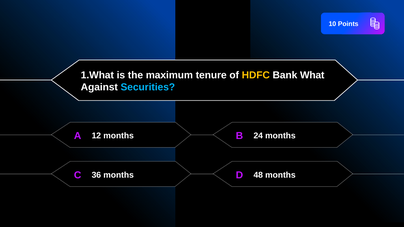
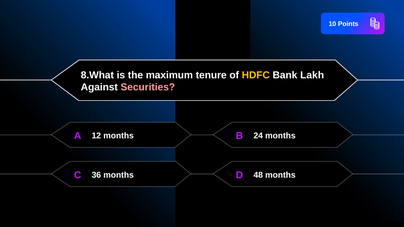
1.What: 1.What -> 8.What
What: What -> Lakh
Securities colour: light blue -> pink
